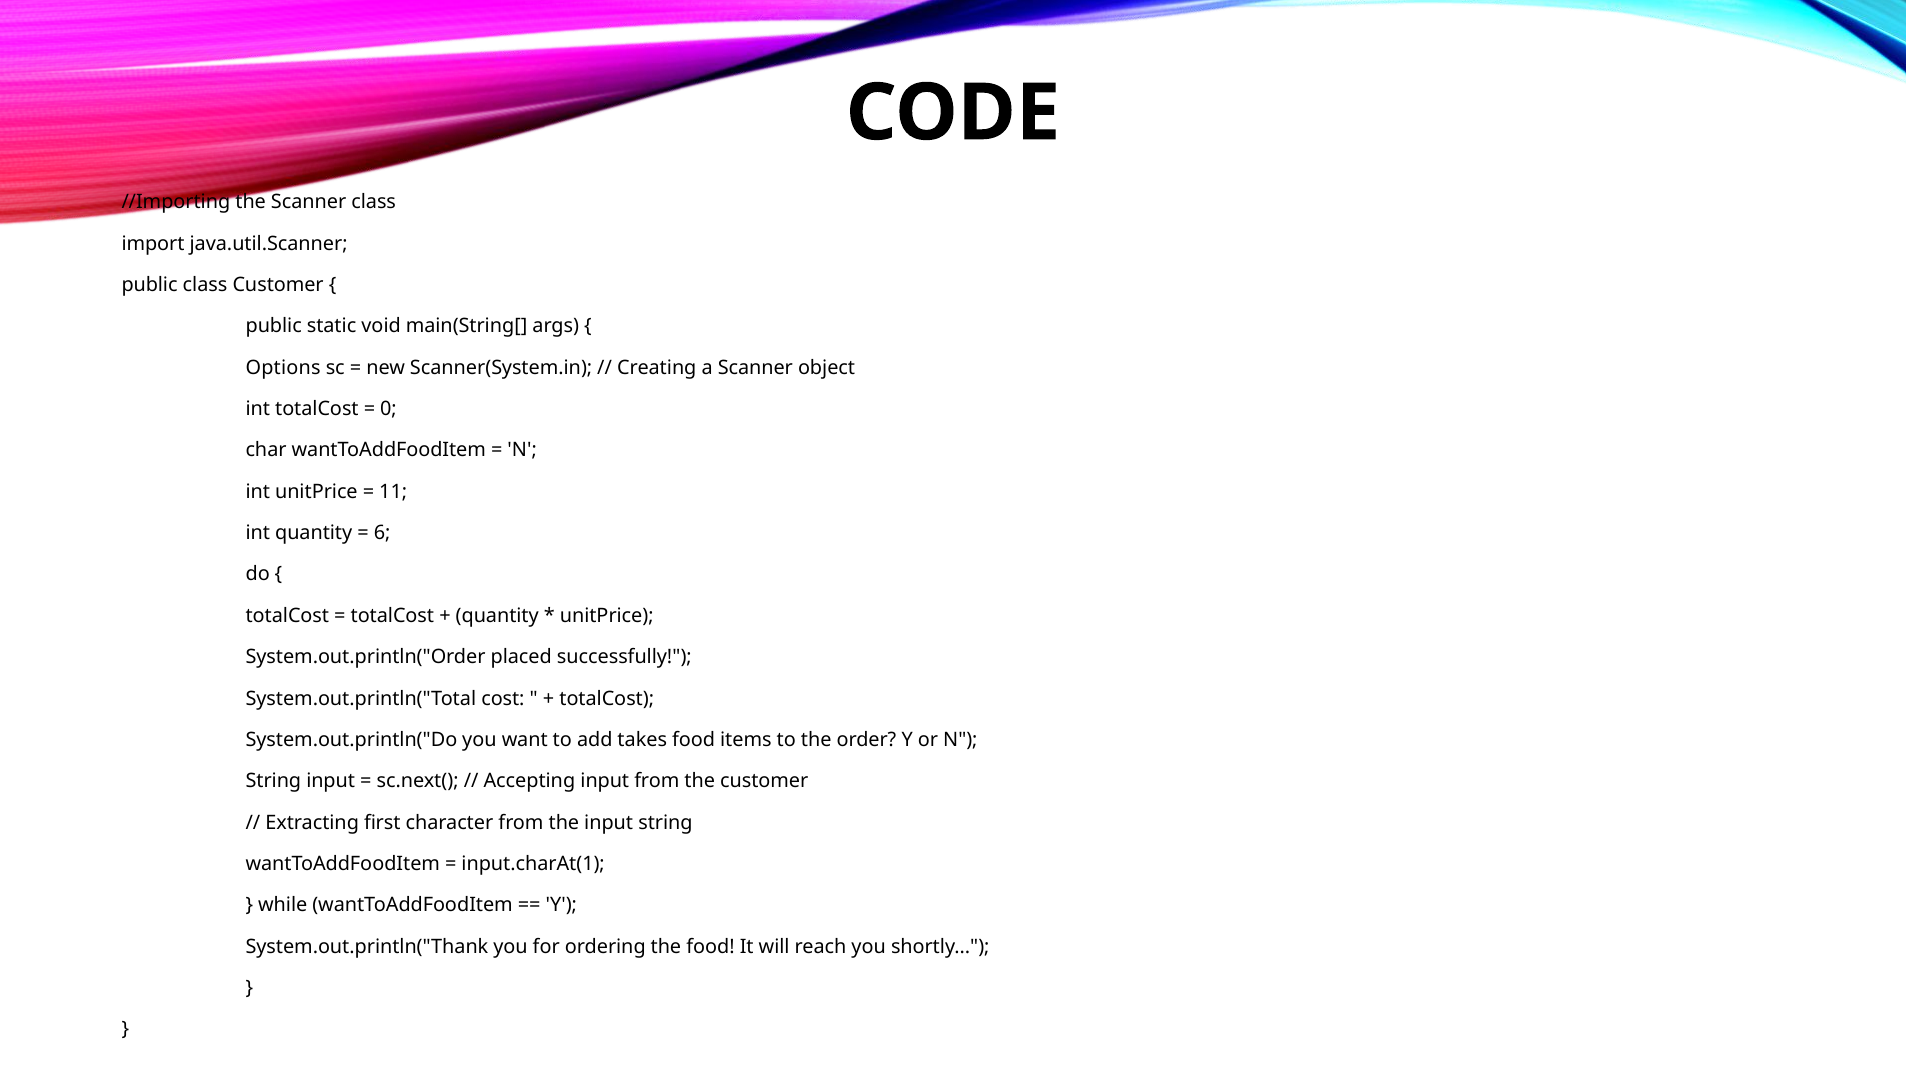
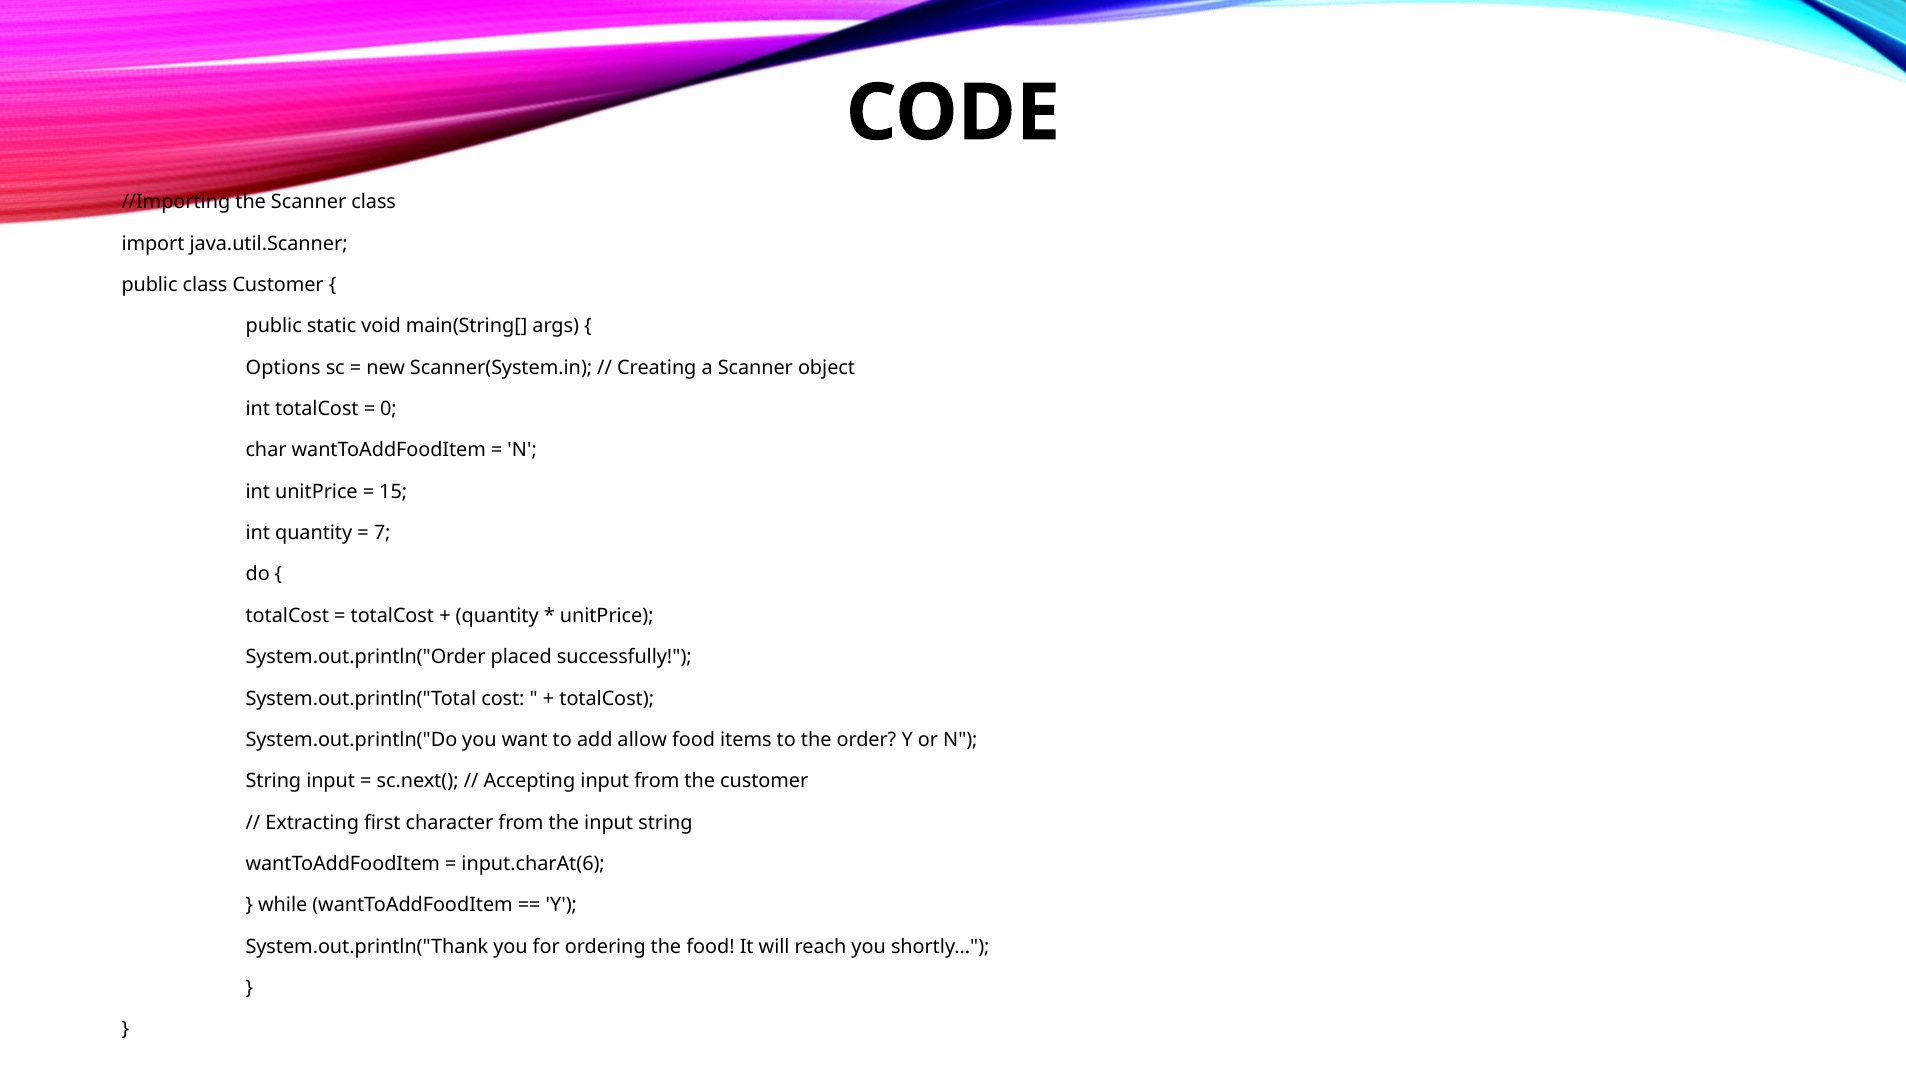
11: 11 -> 15
6: 6 -> 7
takes: takes -> allow
input.charAt(1: input.charAt(1 -> input.charAt(6
